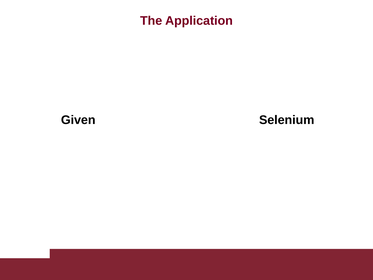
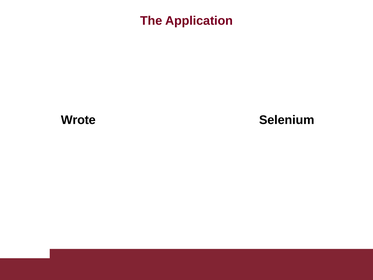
Given: Given -> Wrote
